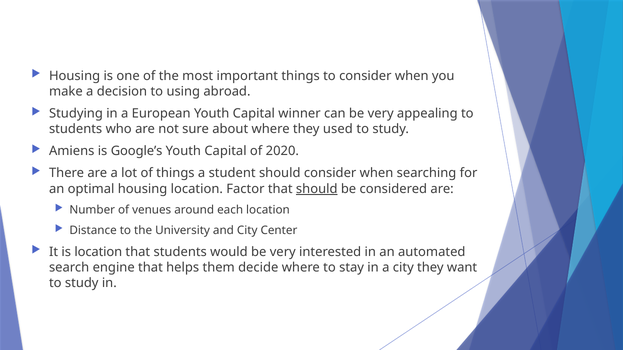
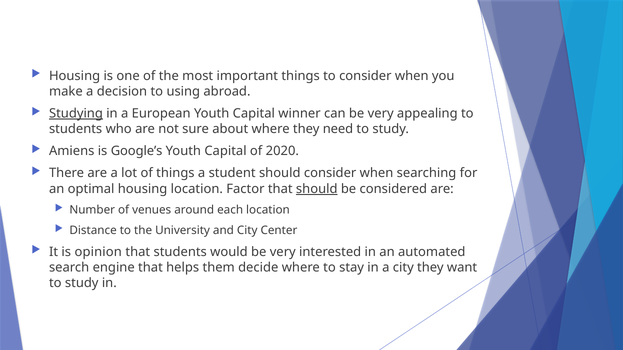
Studying underline: none -> present
used: used -> need
is location: location -> opinion
